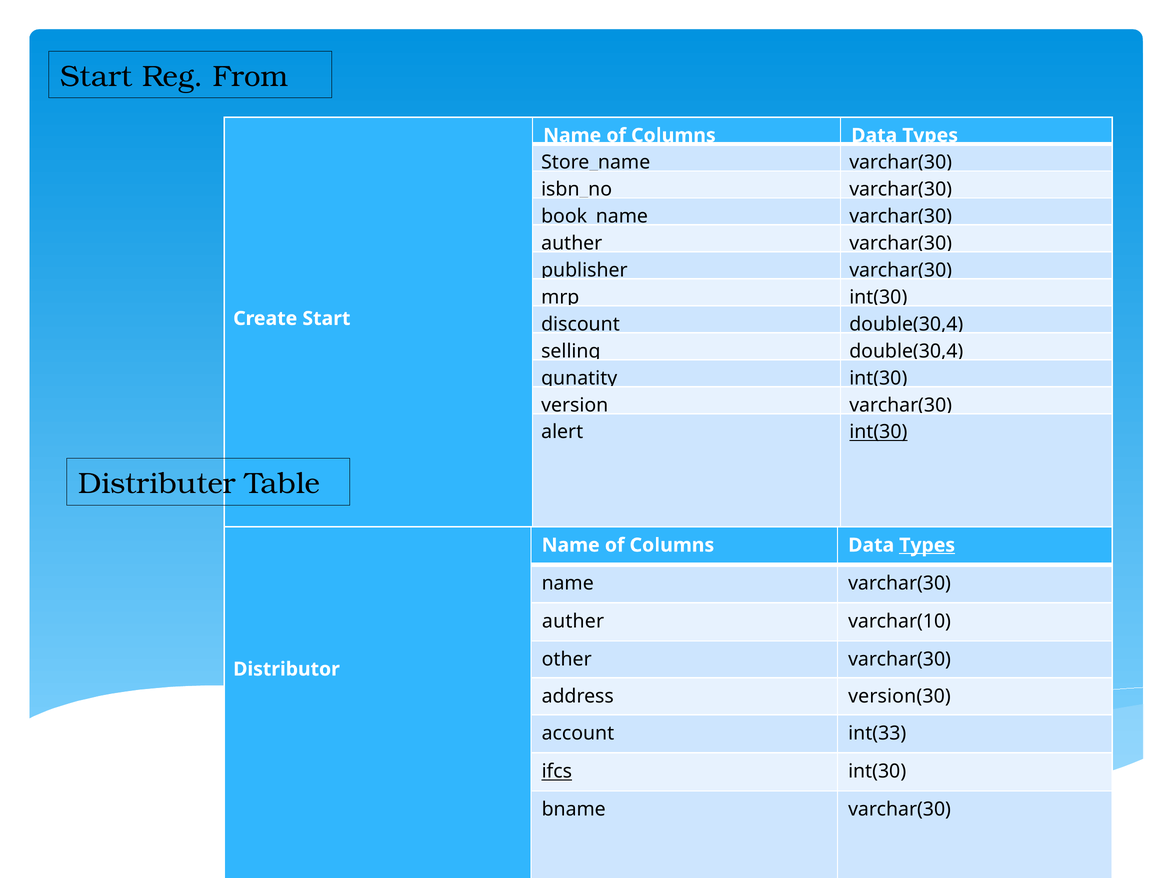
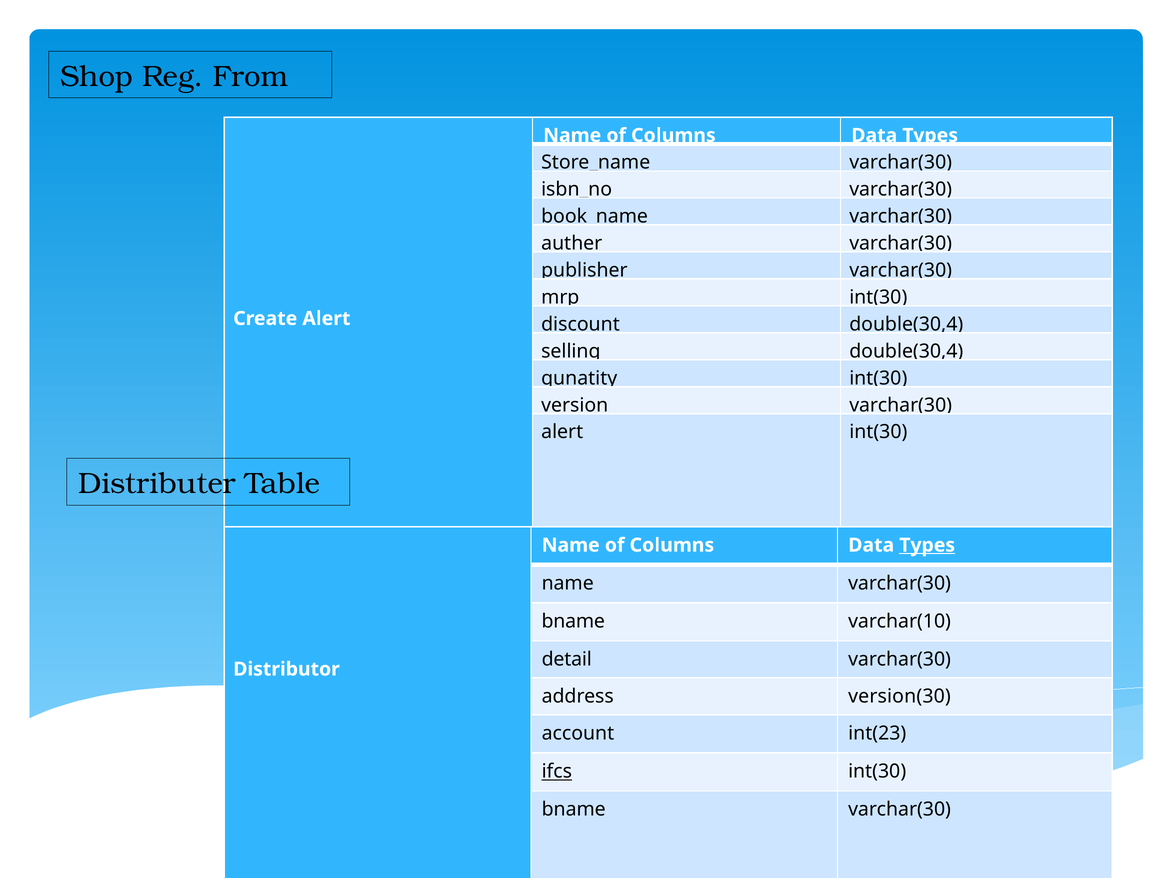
Start at (96, 77): Start -> Shop
Create Start: Start -> Alert
int(30 at (878, 432) underline: present -> none
auther at (573, 622): auther -> bname
other: other -> detail
int(33: int(33 -> int(23
